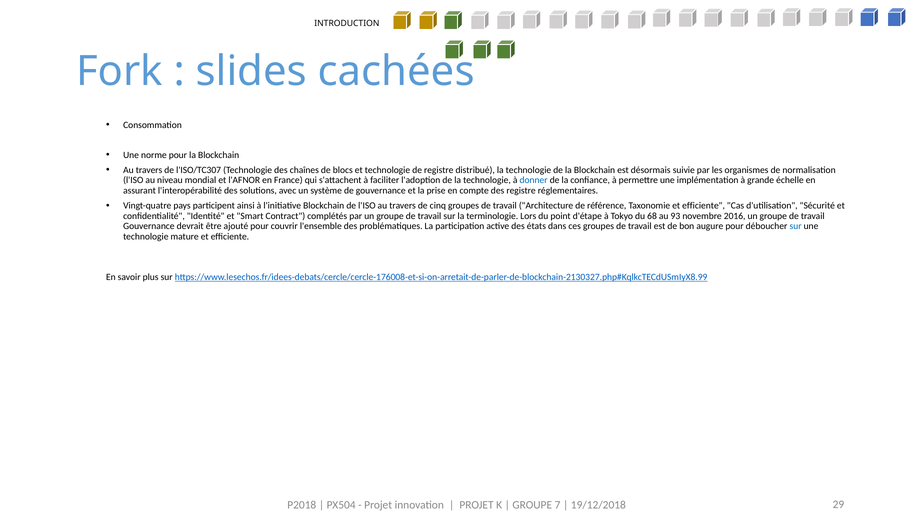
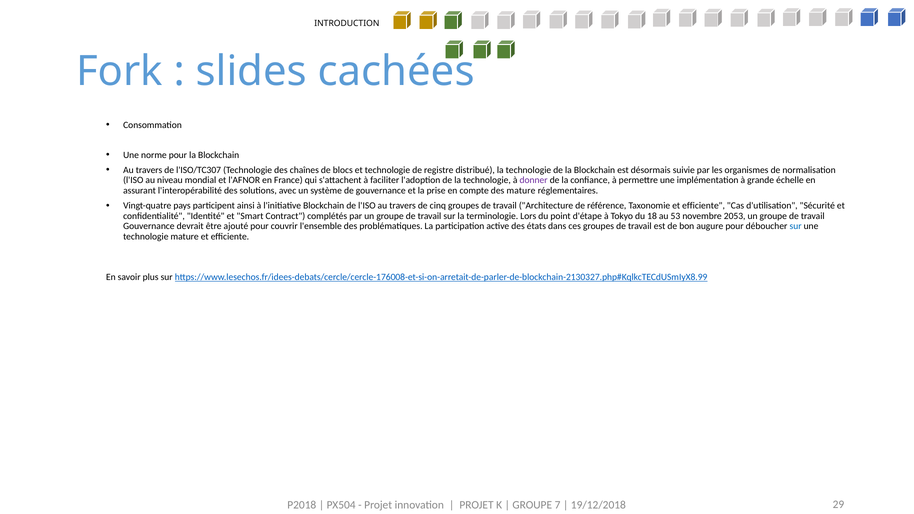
donner colour: blue -> purple
des registre: registre -> mature
68: 68 -> 18
93: 93 -> 53
2016: 2016 -> 2053
